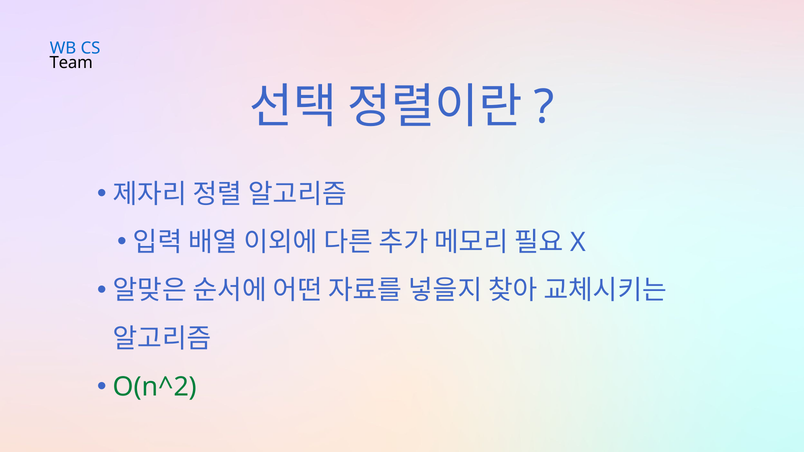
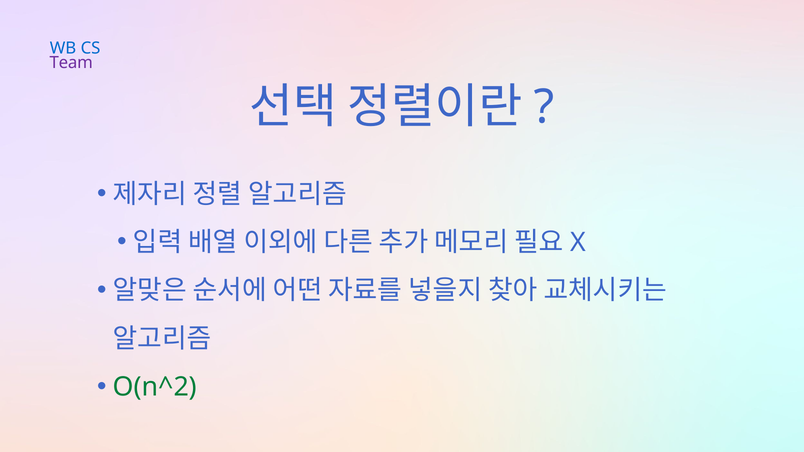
Team colour: black -> purple
